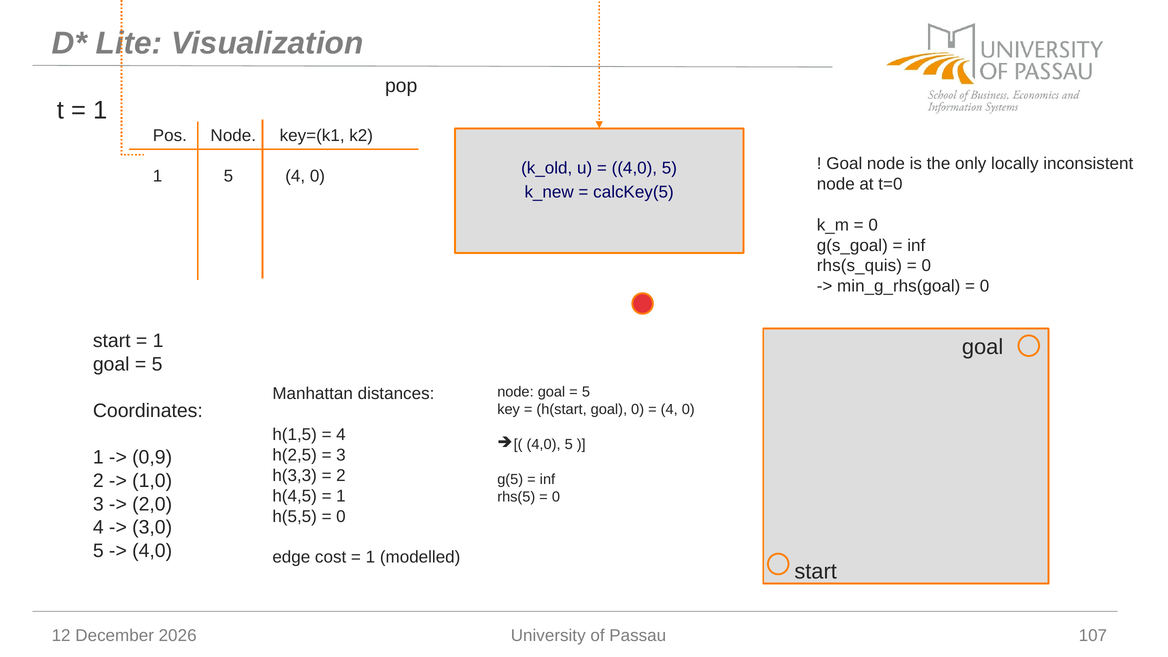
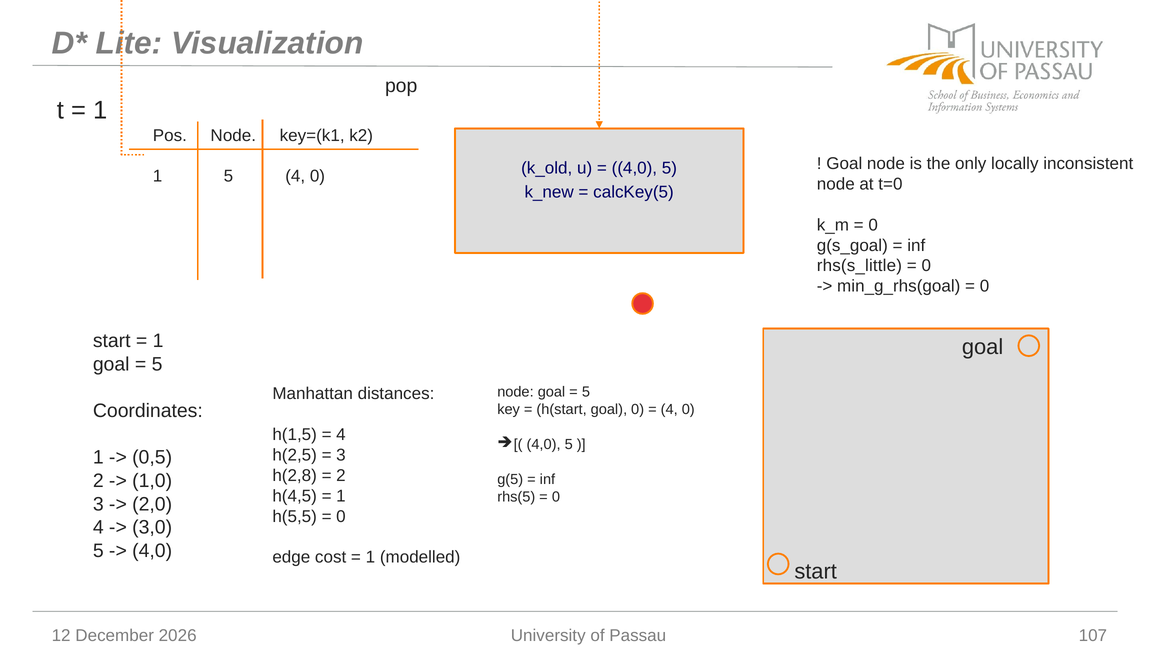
rhs(s_quis: rhs(s_quis -> rhs(s_little
0,9: 0,9 -> 0,5
h(3,3: h(3,3 -> h(2,8
